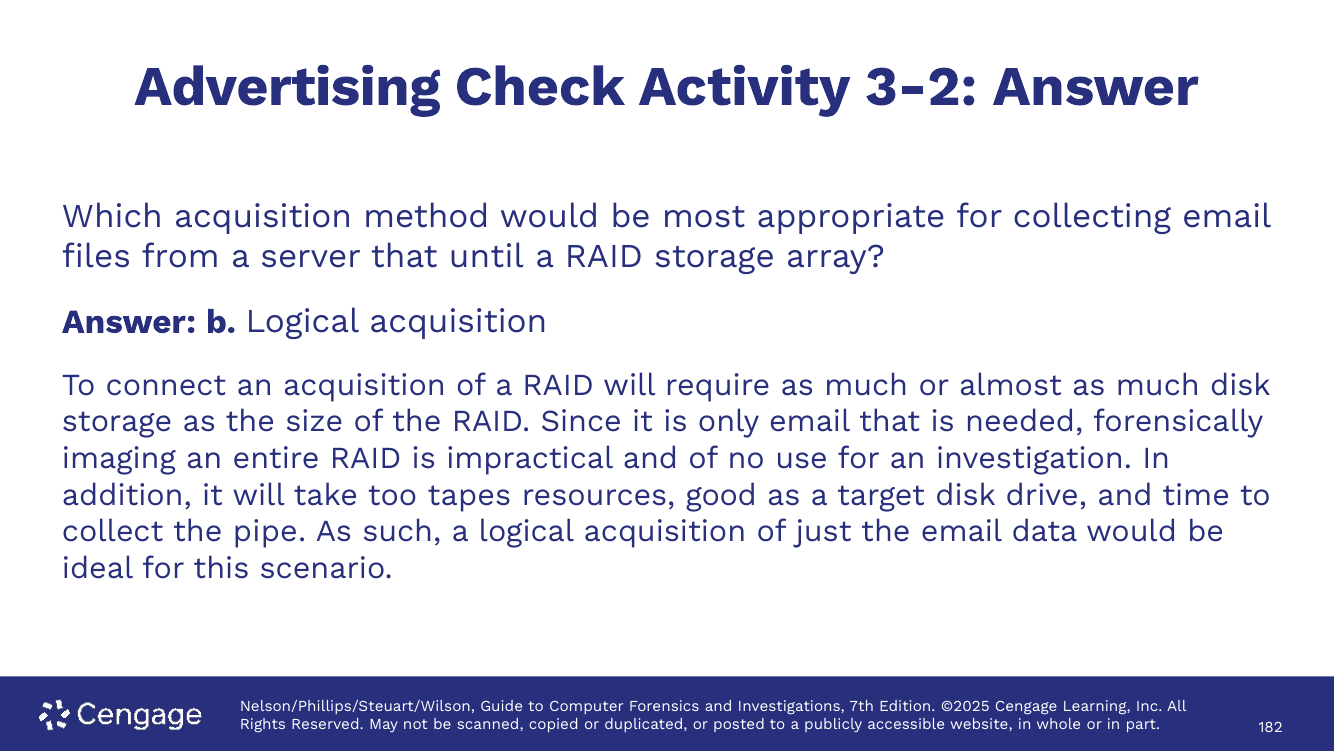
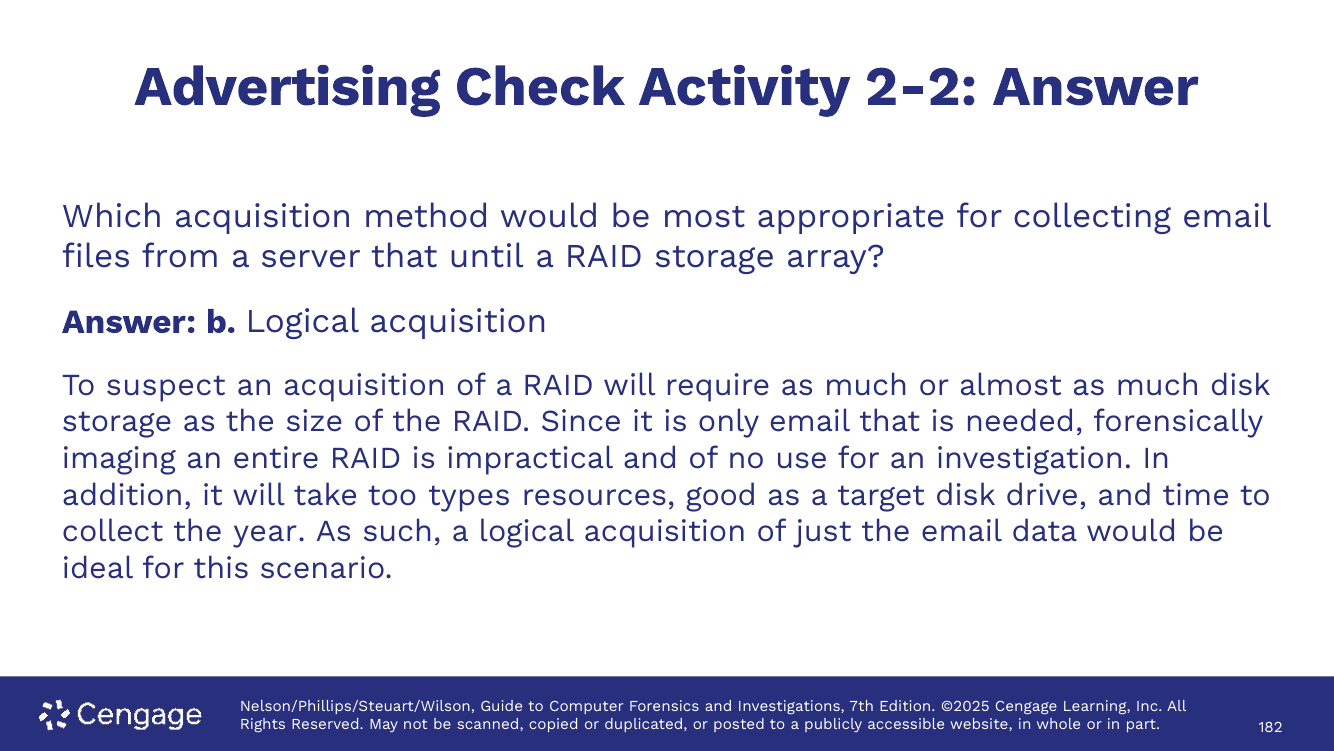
3-2: 3-2 -> 2-2
connect: connect -> suspect
tapes: tapes -> types
pipe: pipe -> year
